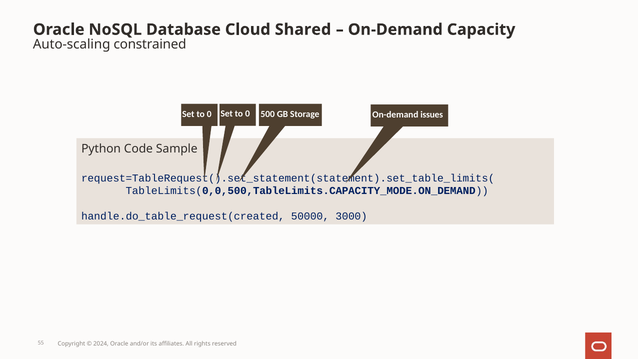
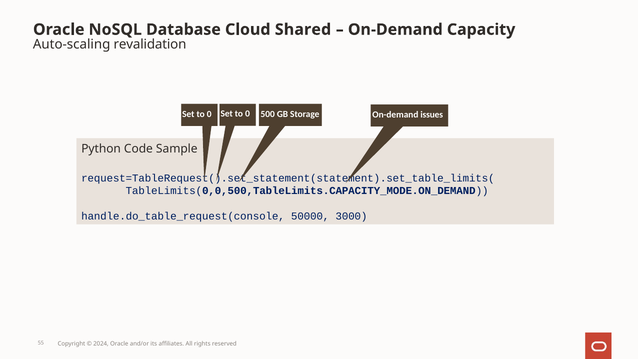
constrained: constrained -> revalidation
handle.do_table_request(created: handle.do_table_request(created -> handle.do_table_request(console
